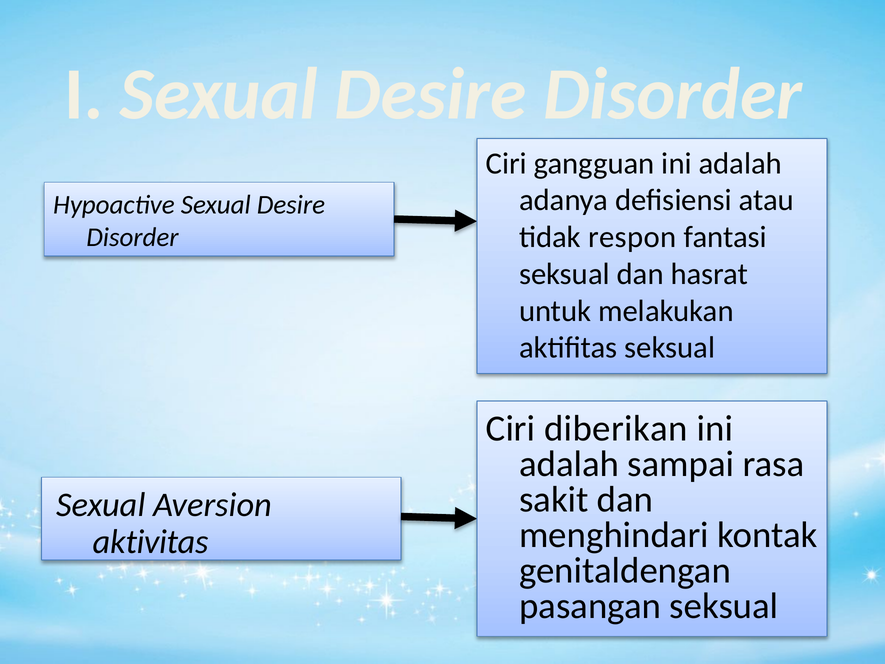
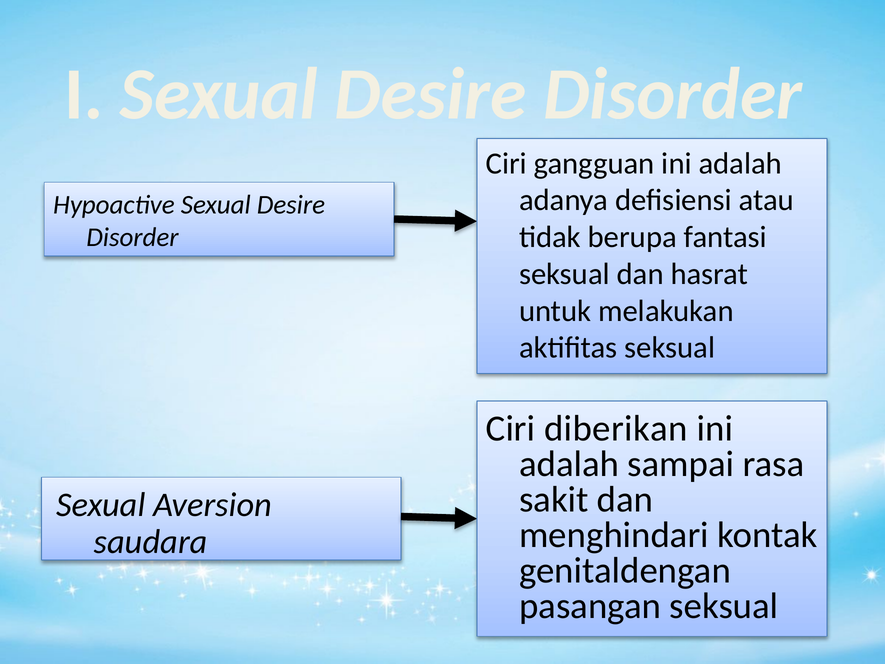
respon: respon -> berupa
aktivitas: aktivitas -> saudara
